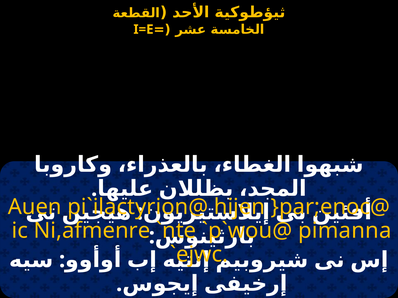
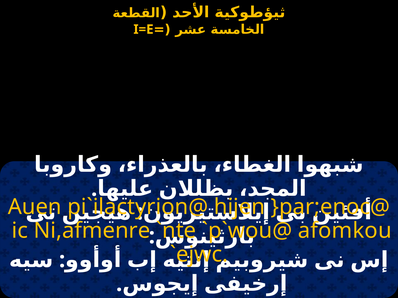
pimanna: pimanna -> afomkou
